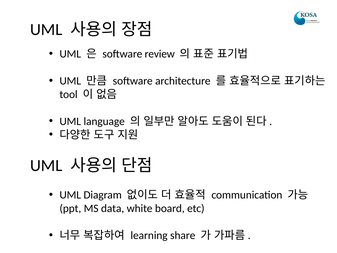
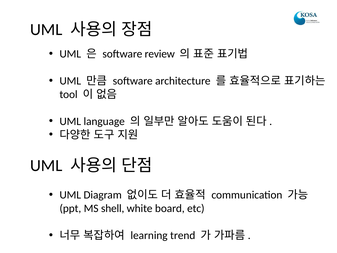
data: data -> shell
share: share -> trend
